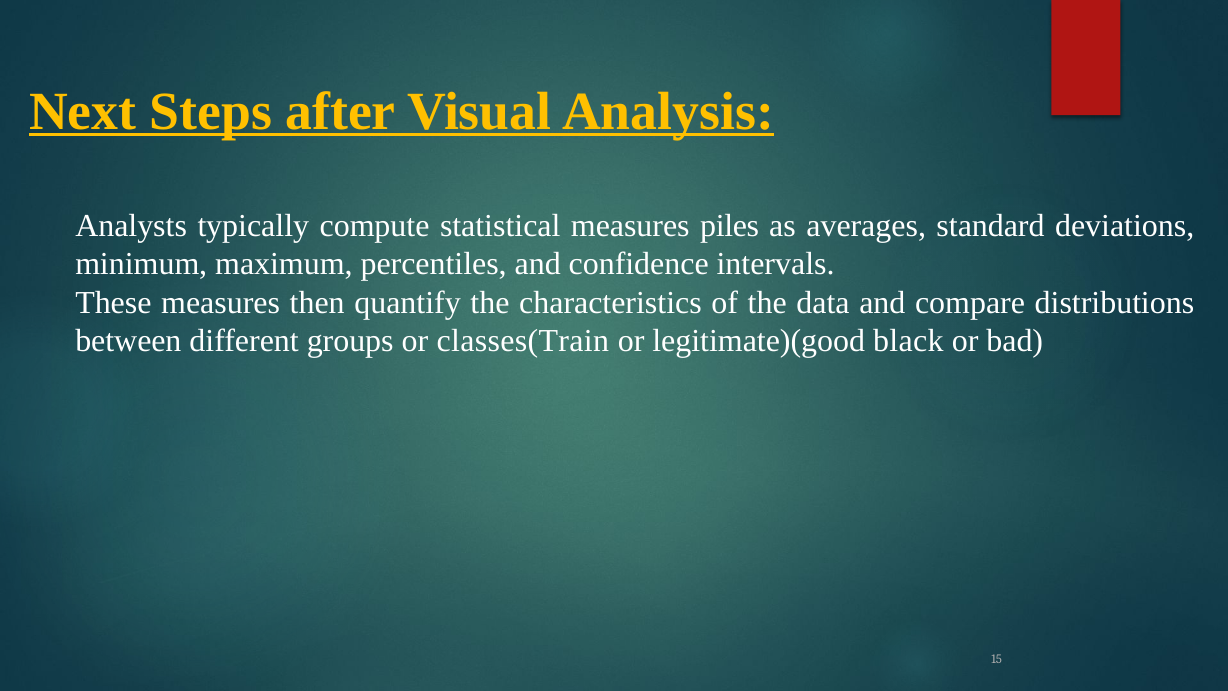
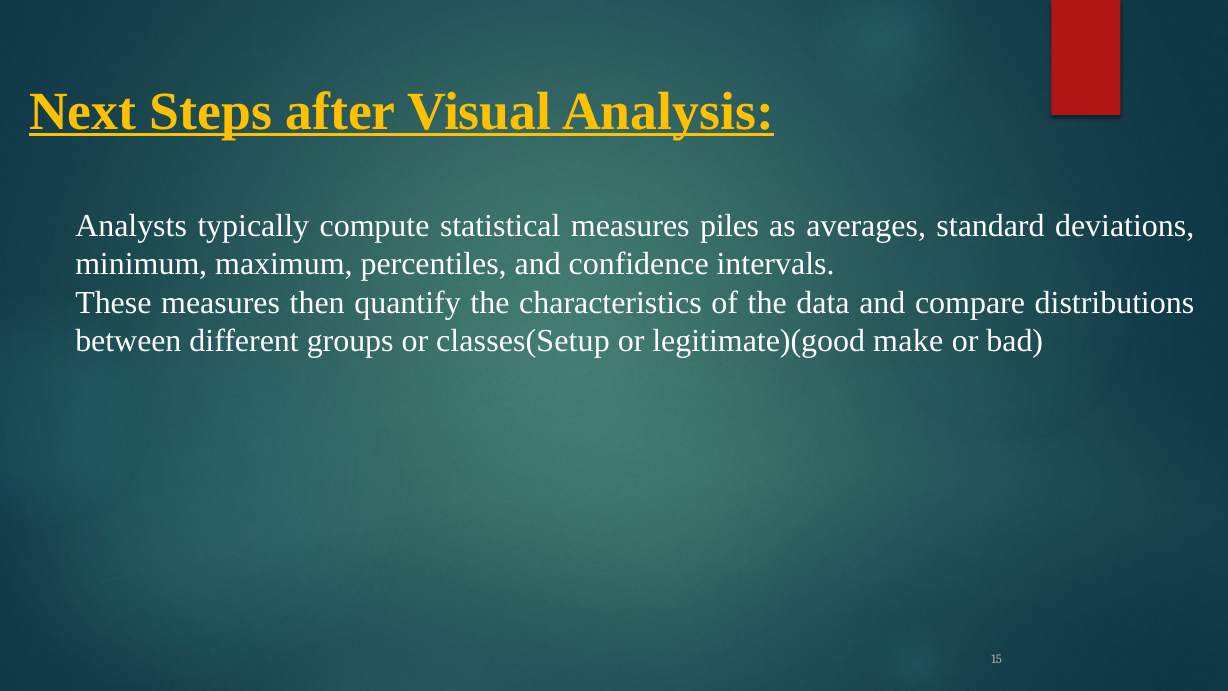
classes(Train: classes(Train -> classes(Setup
black: black -> make
